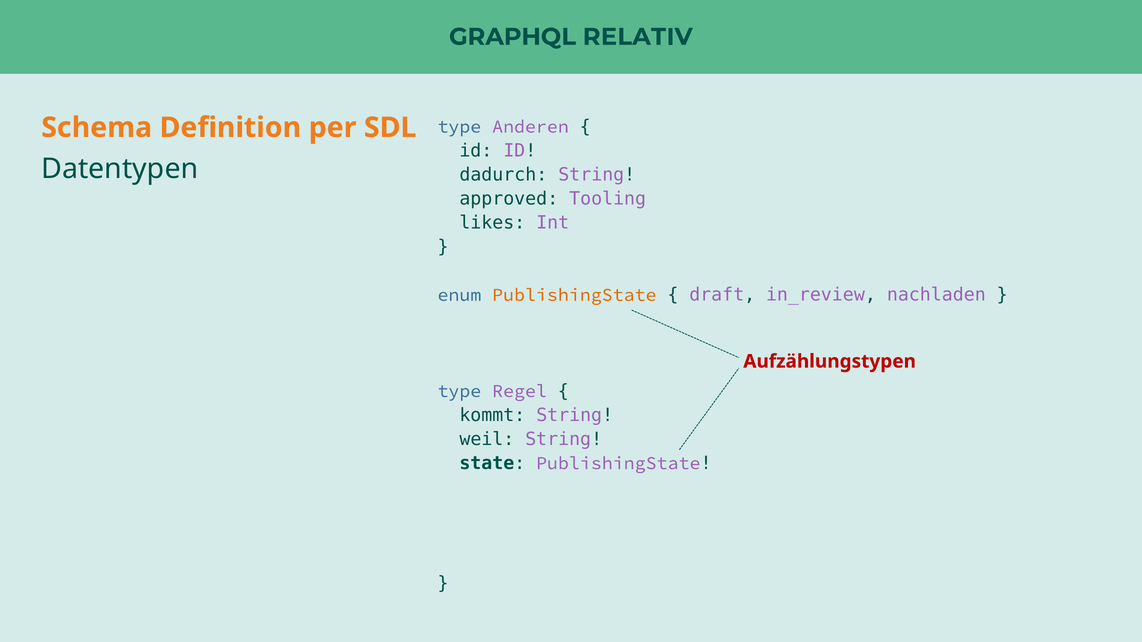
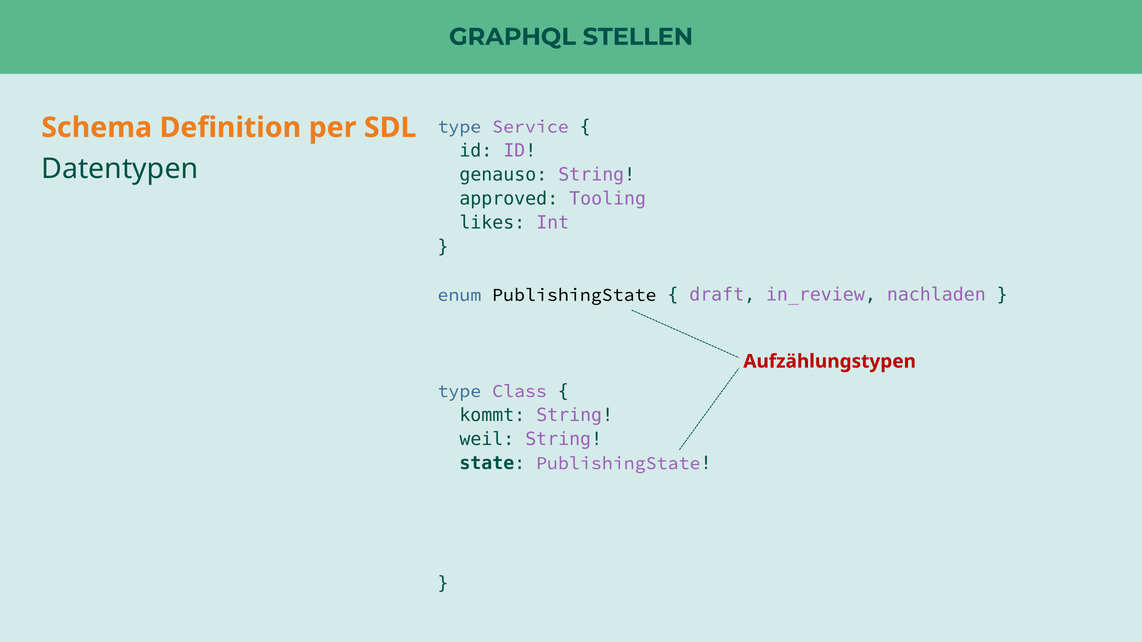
RELATIV: RELATIV -> STELLEN
Anderen: Anderen -> Service
dadurch: dadurch -> genauso
PublishingState at (574, 295) colour: orange -> black
Regel: Regel -> Class
